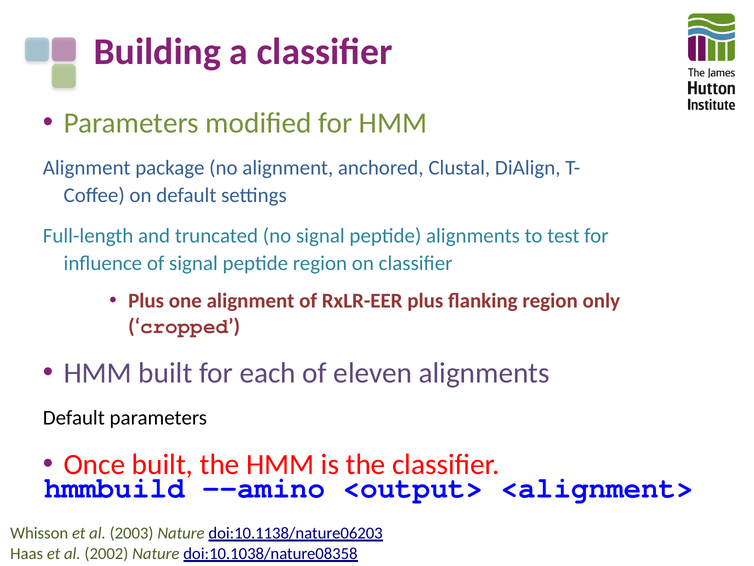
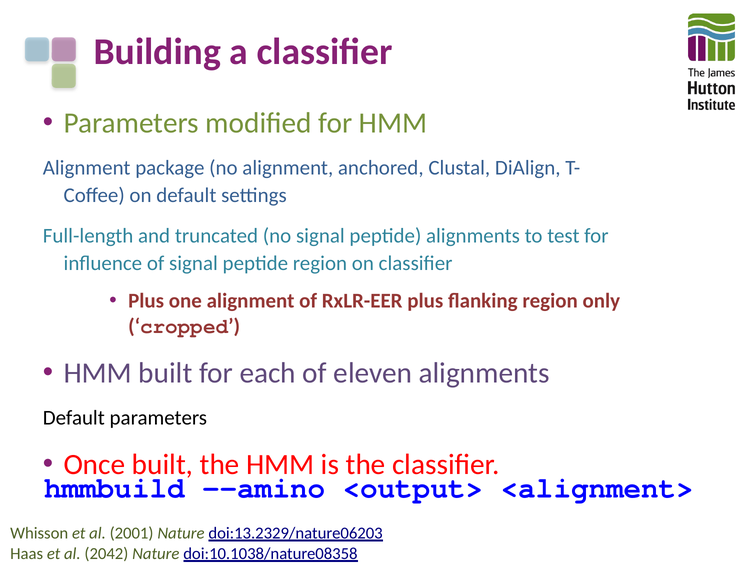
2003: 2003 -> 2001
doi:10.1138/nature06203: doi:10.1138/nature06203 -> doi:13.2329/nature06203
2002: 2002 -> 2042
